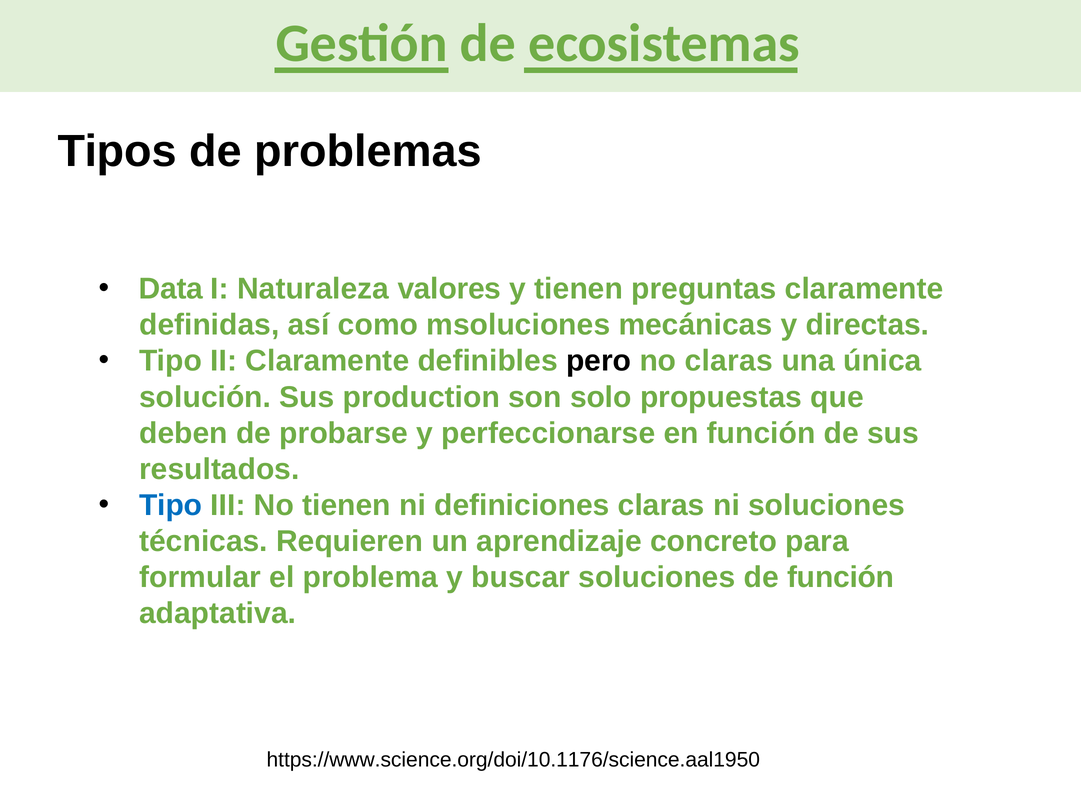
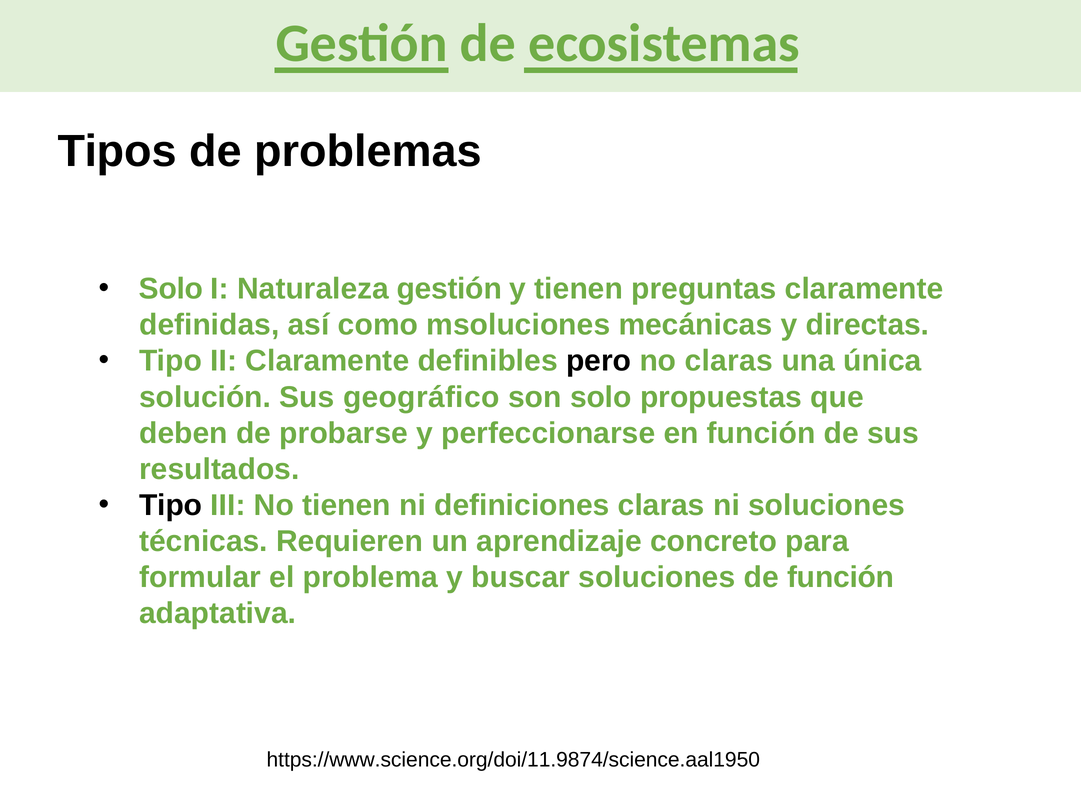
Data at (171, 289): Data -> Solo
Naturaleza valores: valores -> gestión
production: production -> geográfico
Tipo at (171, 505) colour: blue -> black
https://www.science.org/doi/10.1176/science.aal1950: https://www.science.org/doi/10.1176/science.aal1950 -> https://www.science.org/doi/11.9874/science.aal1950
